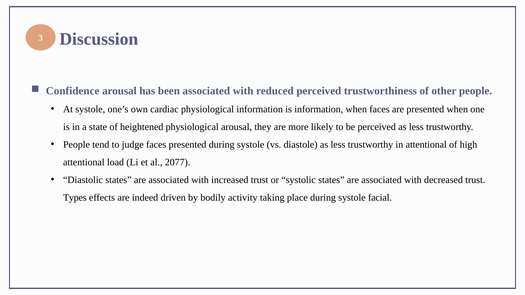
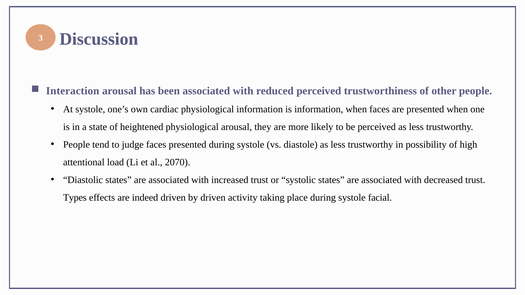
Confidence: Confidence -> Interaction
in attentional: attentional -> possibility
2077: 2077 -> 2070
by bodily: bodily -> driven
